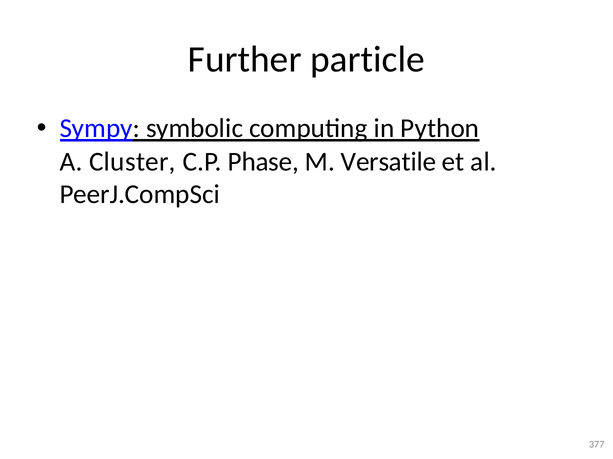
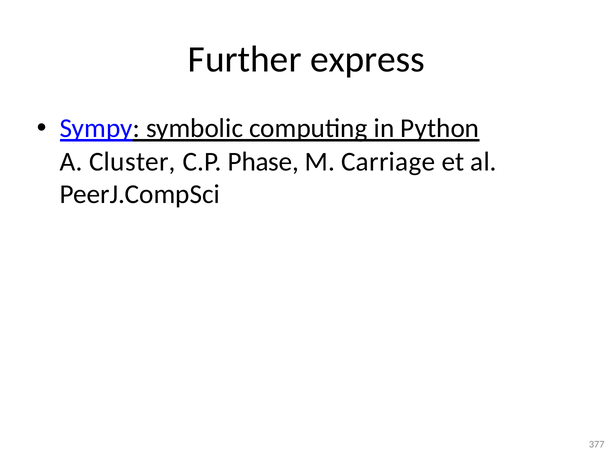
particle: particle -> express
Versatile: Versatile -> Carriage
